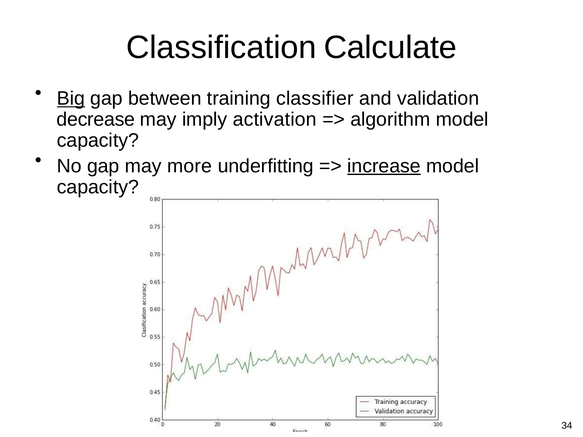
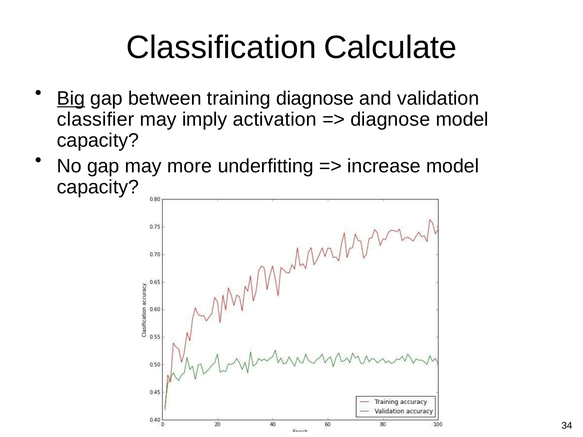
training classifier: classifier -> diagnose
decrease: decrease -> classifier
algorithm at (390, 120): algorithm -> diagnose
increase underline: present -> none
